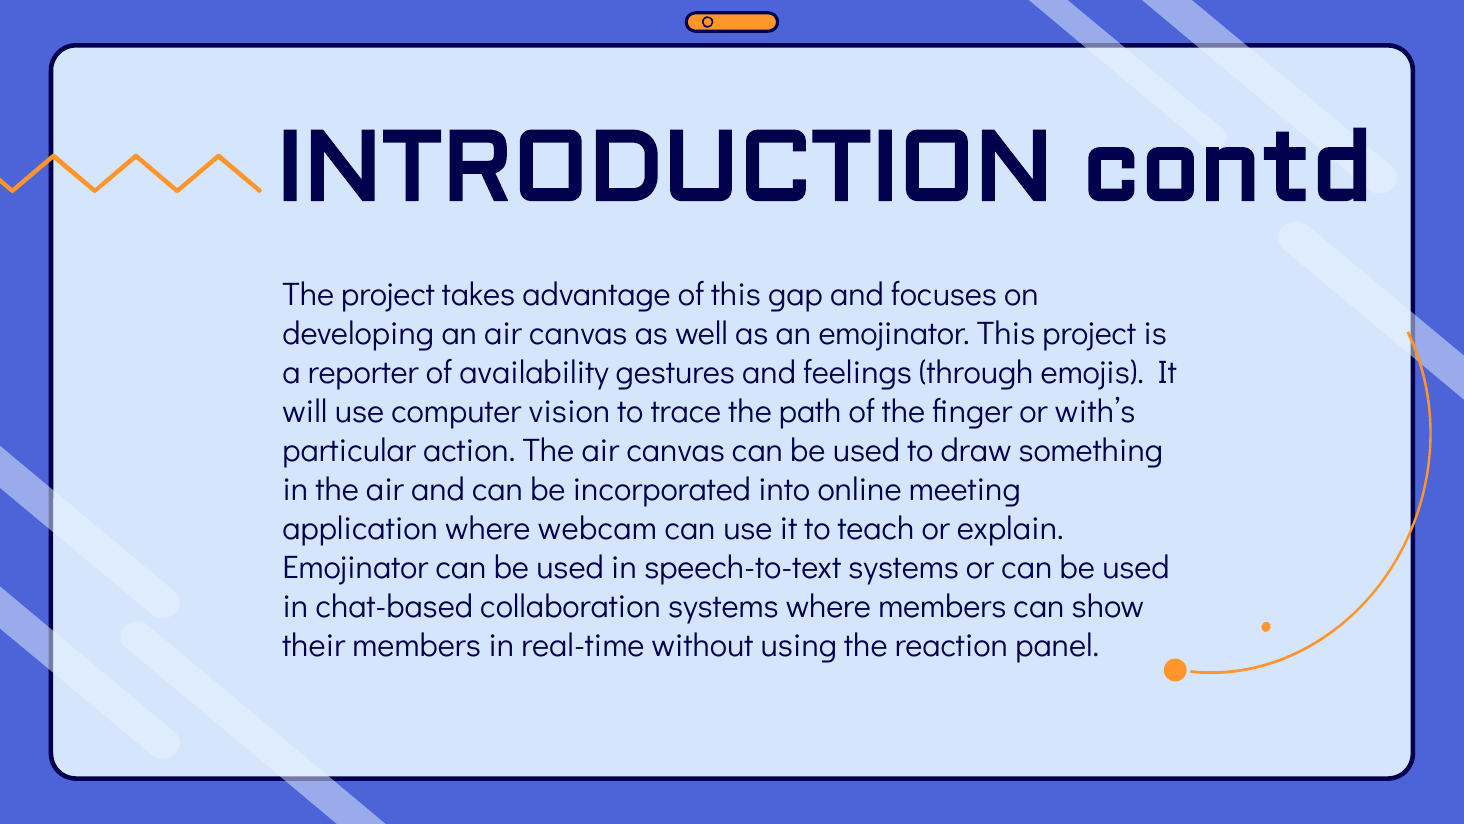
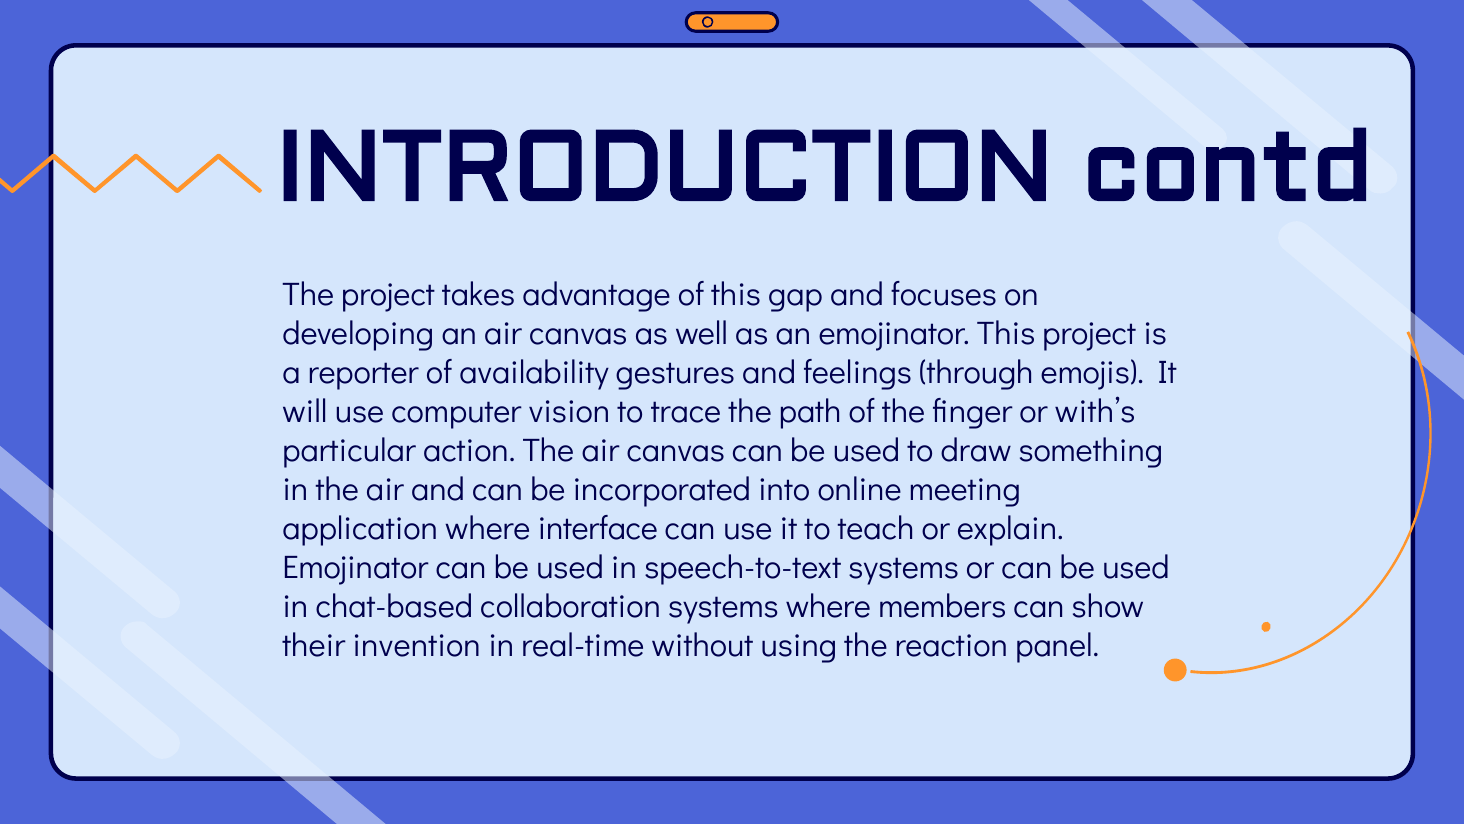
webcam: webcam -> interface
their members: members -> invention
